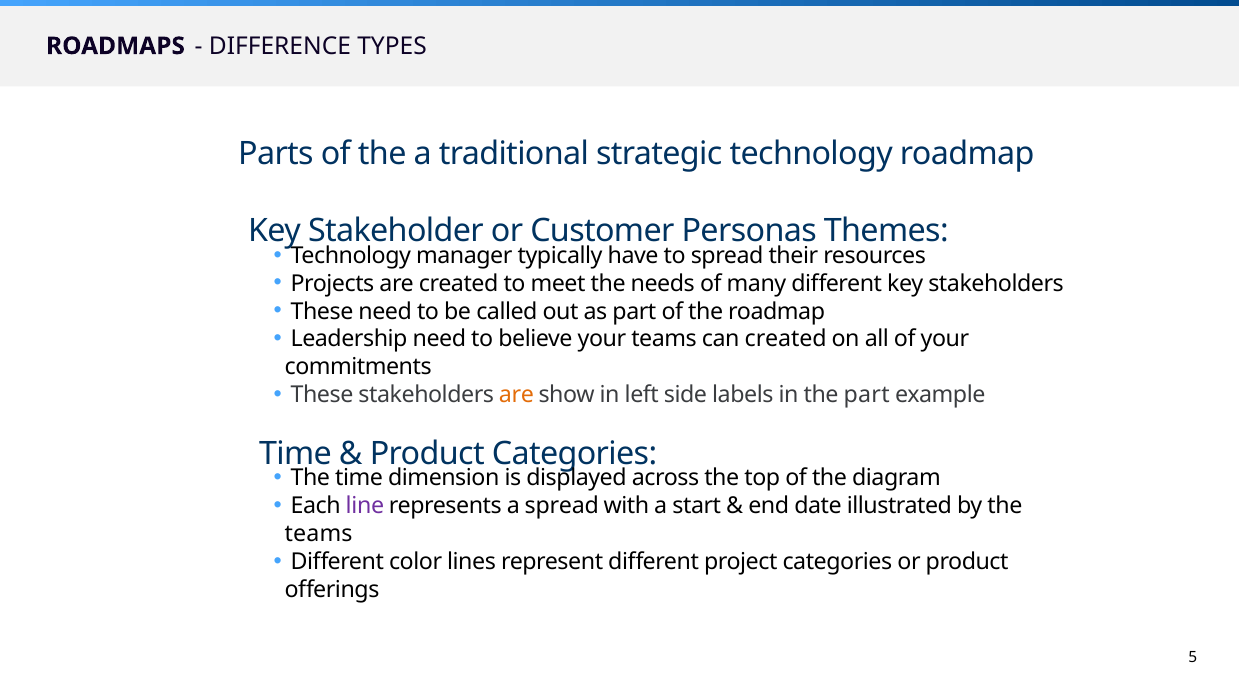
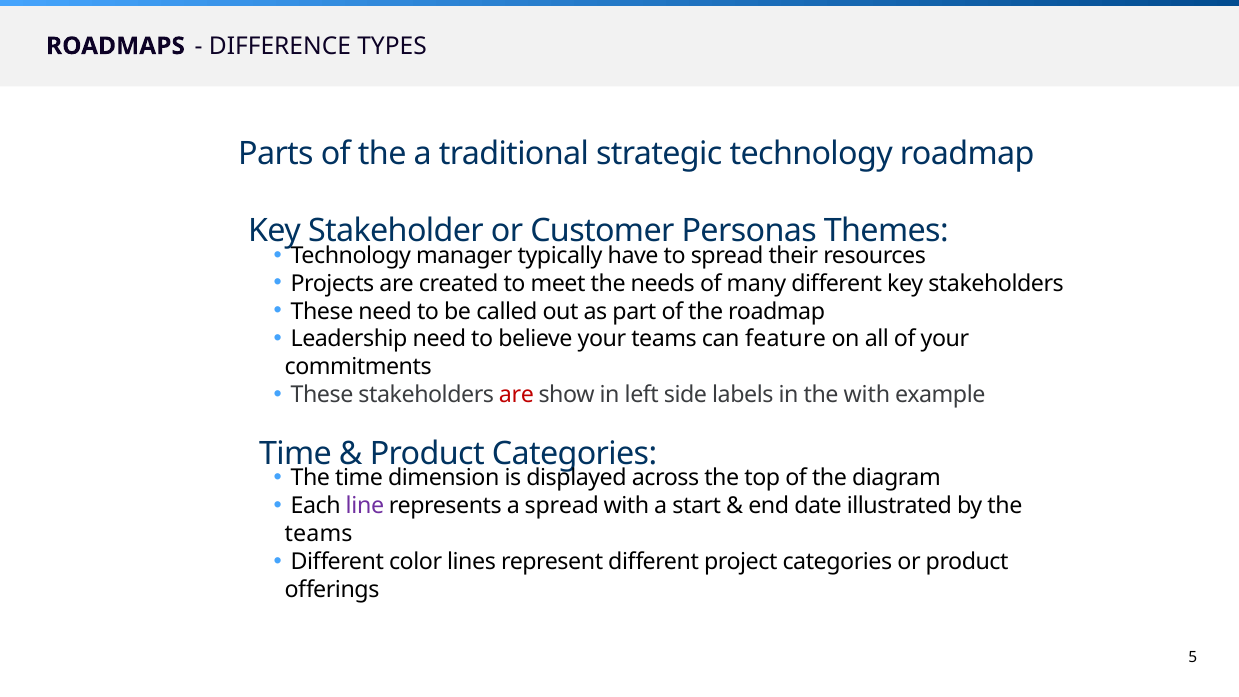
can created: created -> feature
are at (516, 395) colour: orange -> red
the part: part -> with
